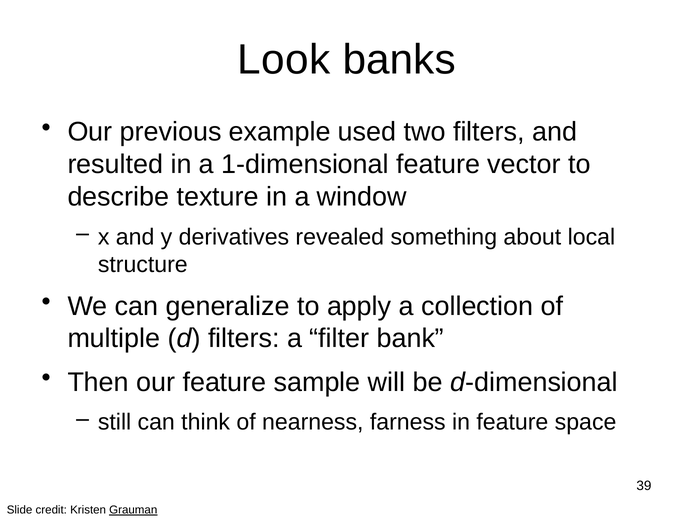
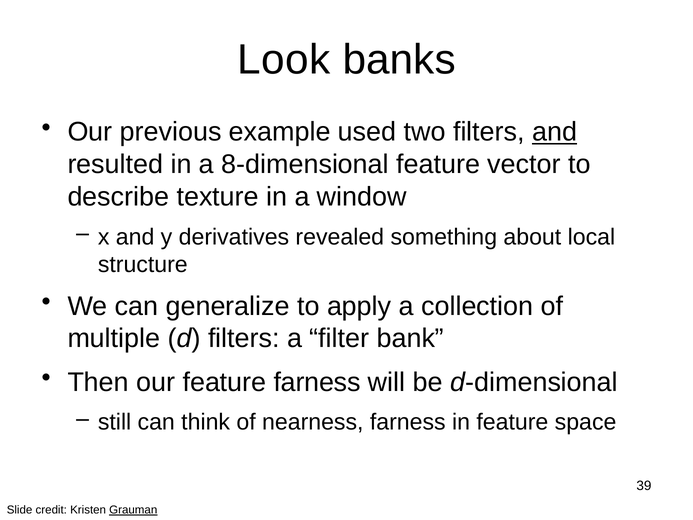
and at (555, 132) underline: none -> present
1-dimensional: 1-dimensional -> 8-dimensional
feature sample: sample -> farness
